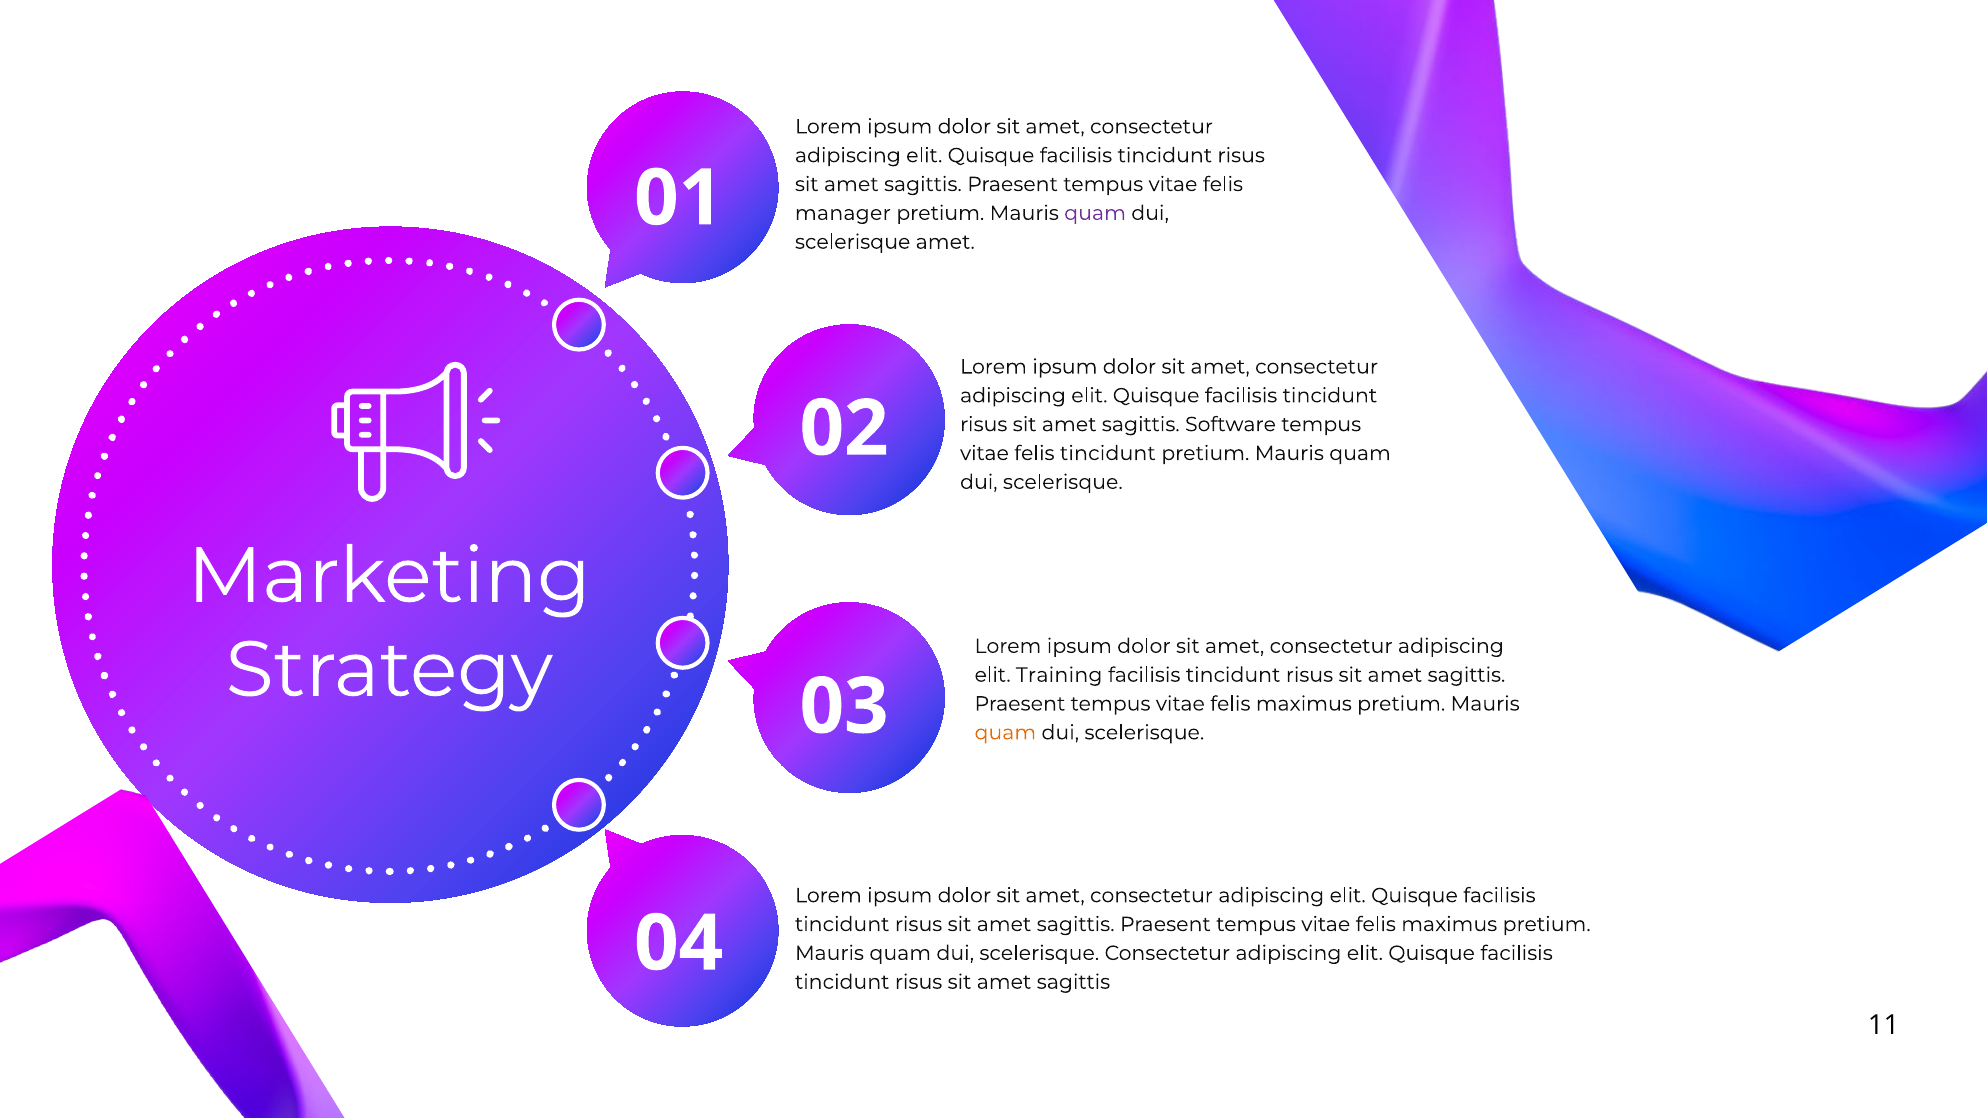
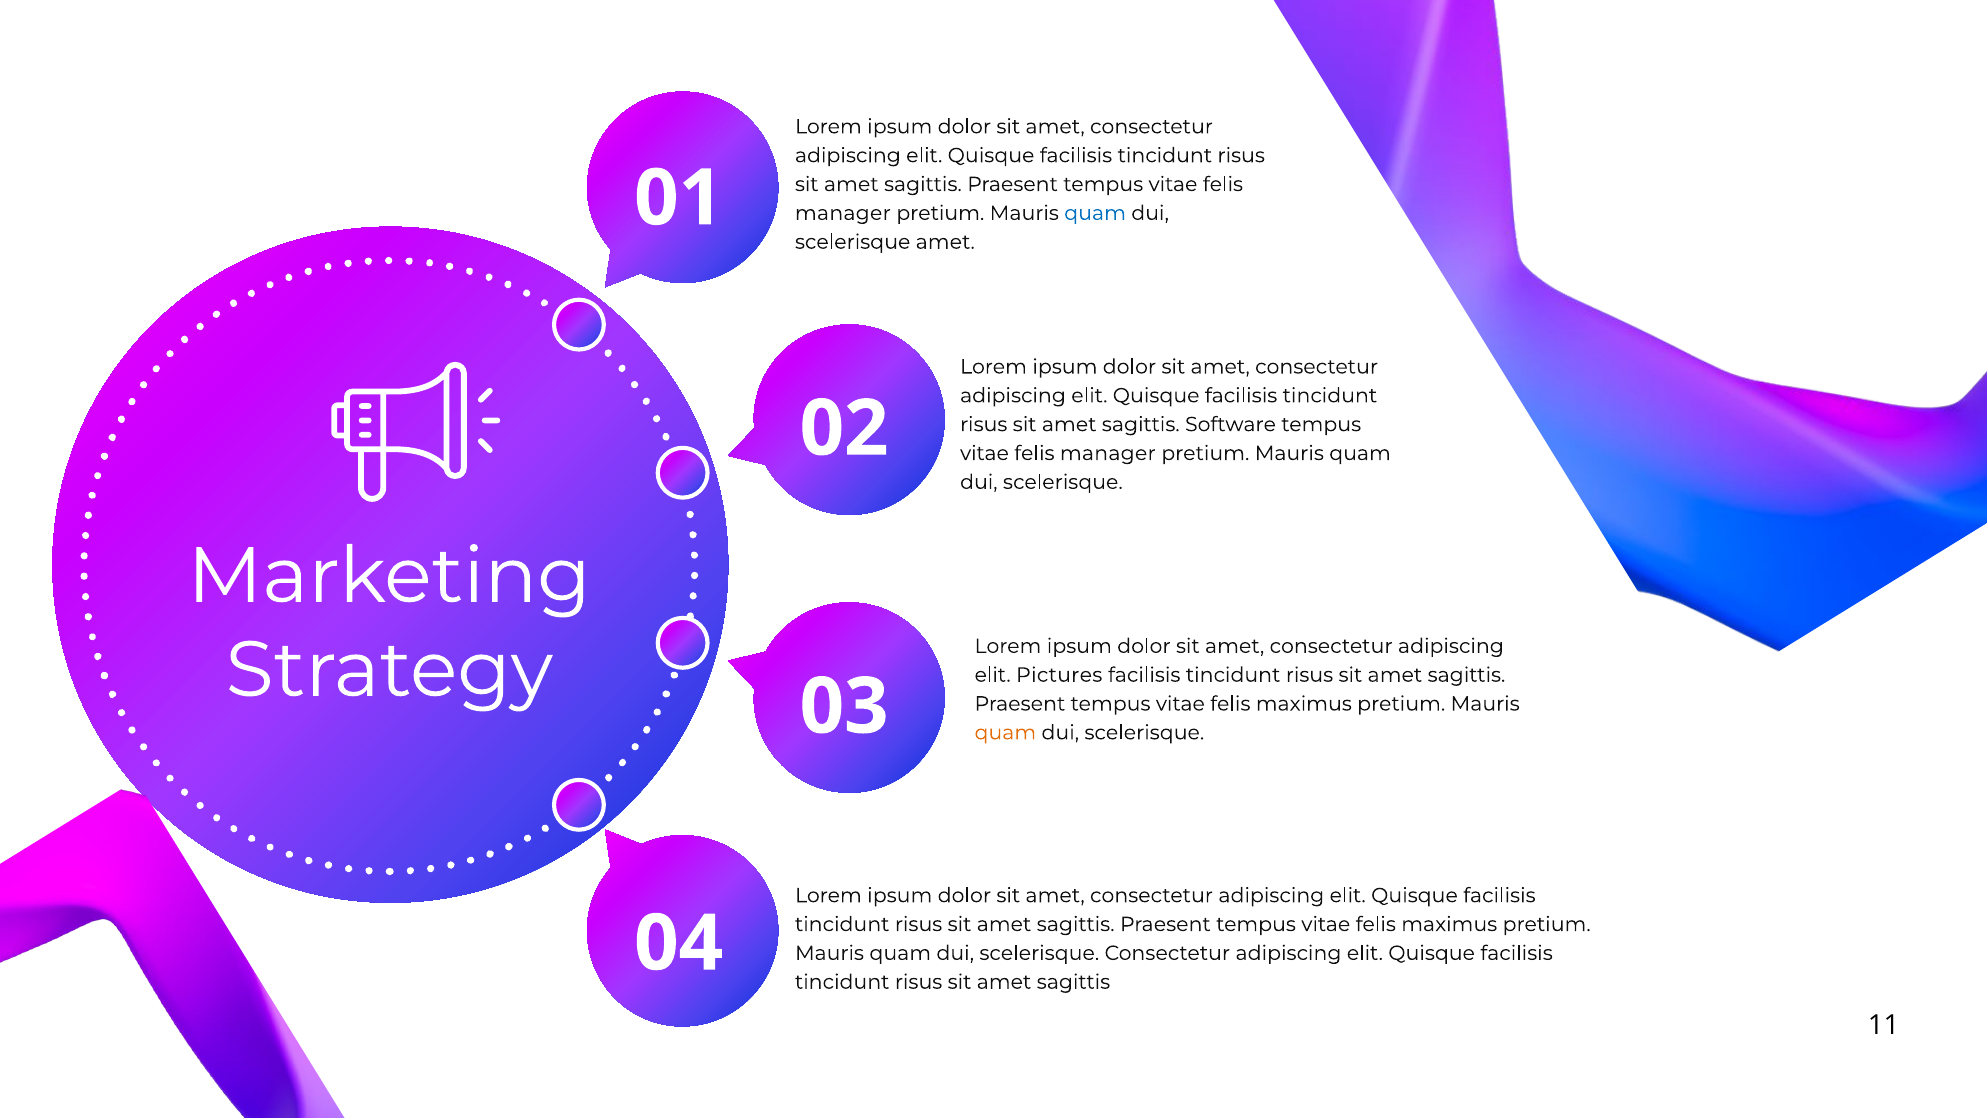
quam at (1095, 213) colour: purple -> blue
tincidunt at (1108, 453): tincidunt -> manager
Training: Training -> Pictures
